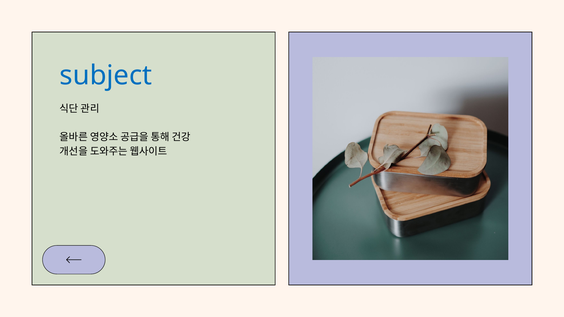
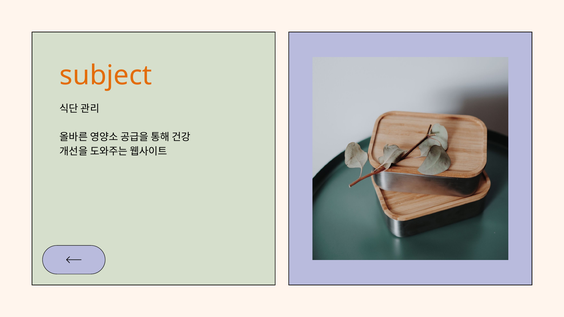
subject colour: blue -> orange
